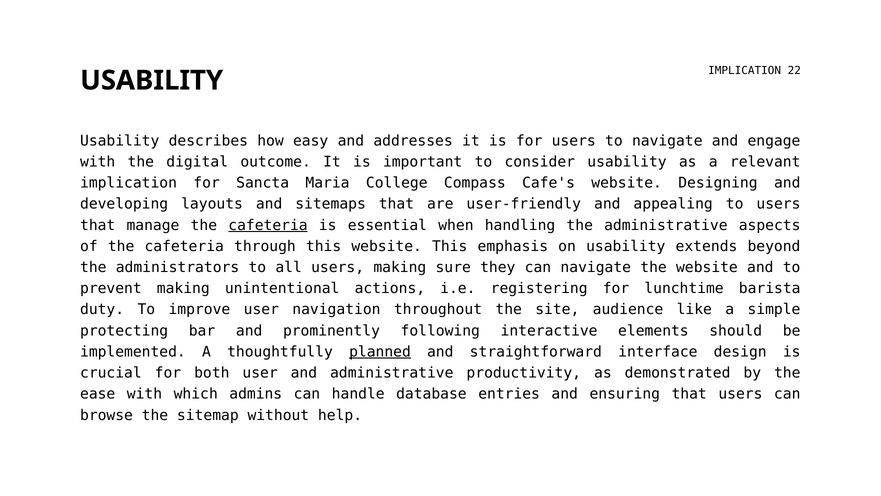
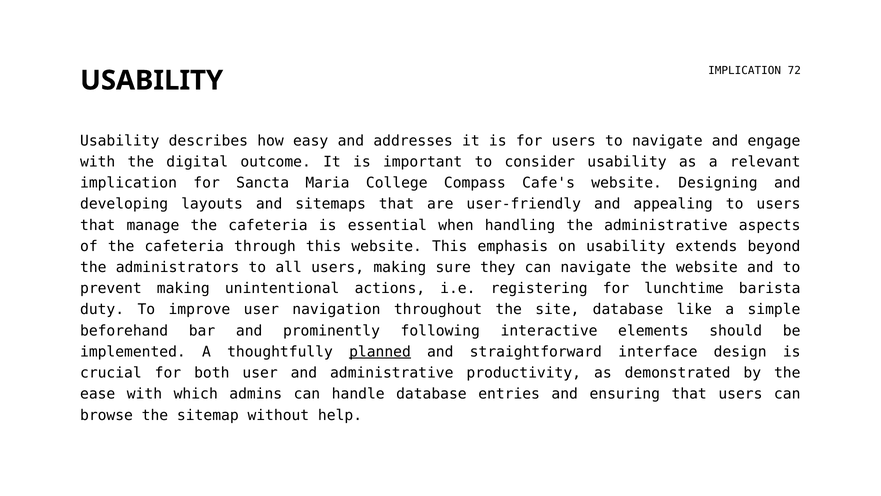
22: 22 -> 72
cafeteria at (268, 225) underline: present -> none
site audience: audience -> database
protecting: protecting -> beforehand
